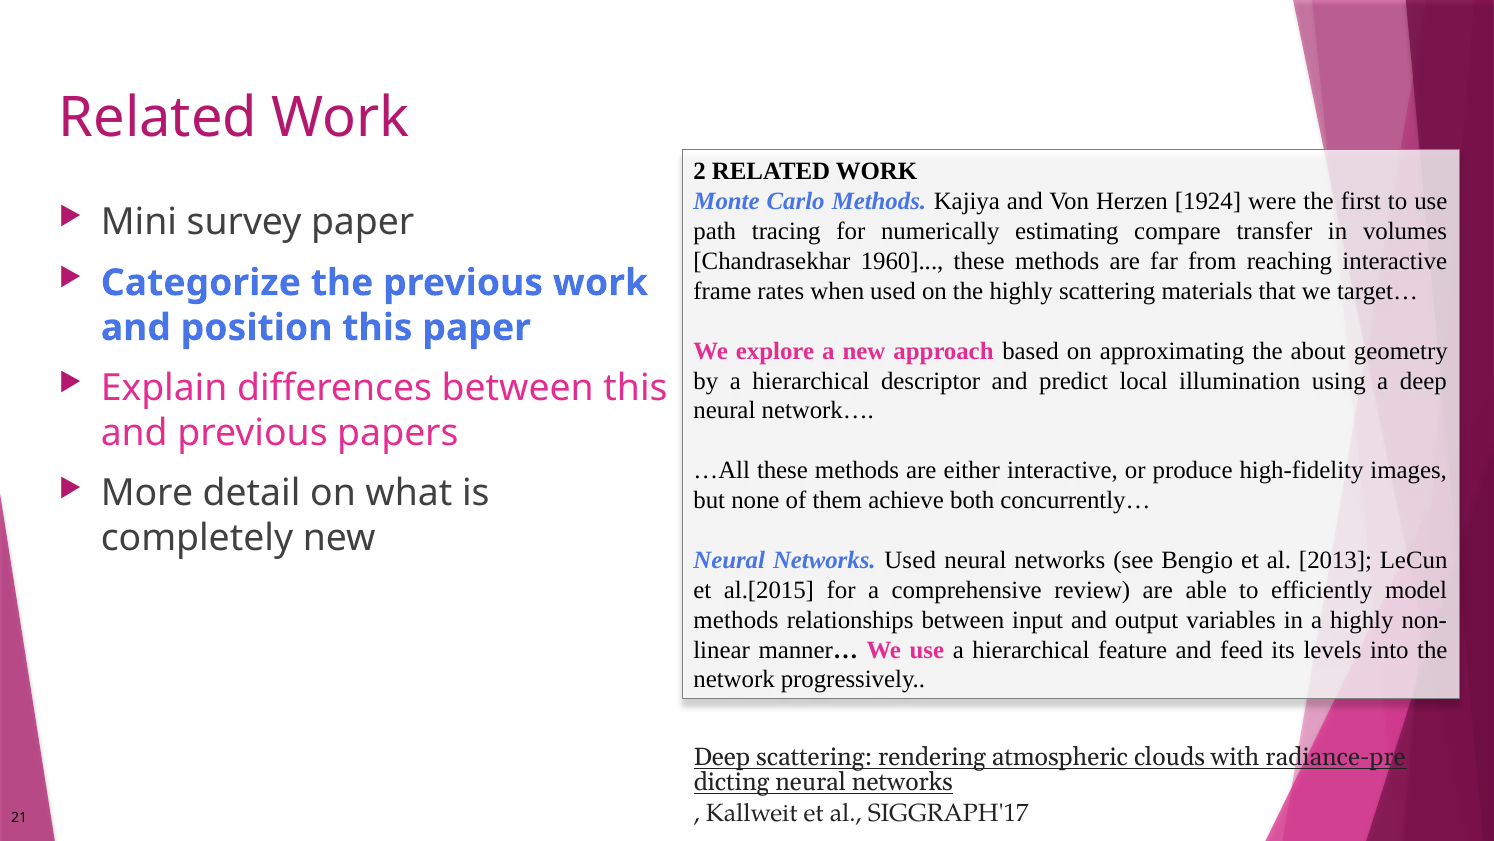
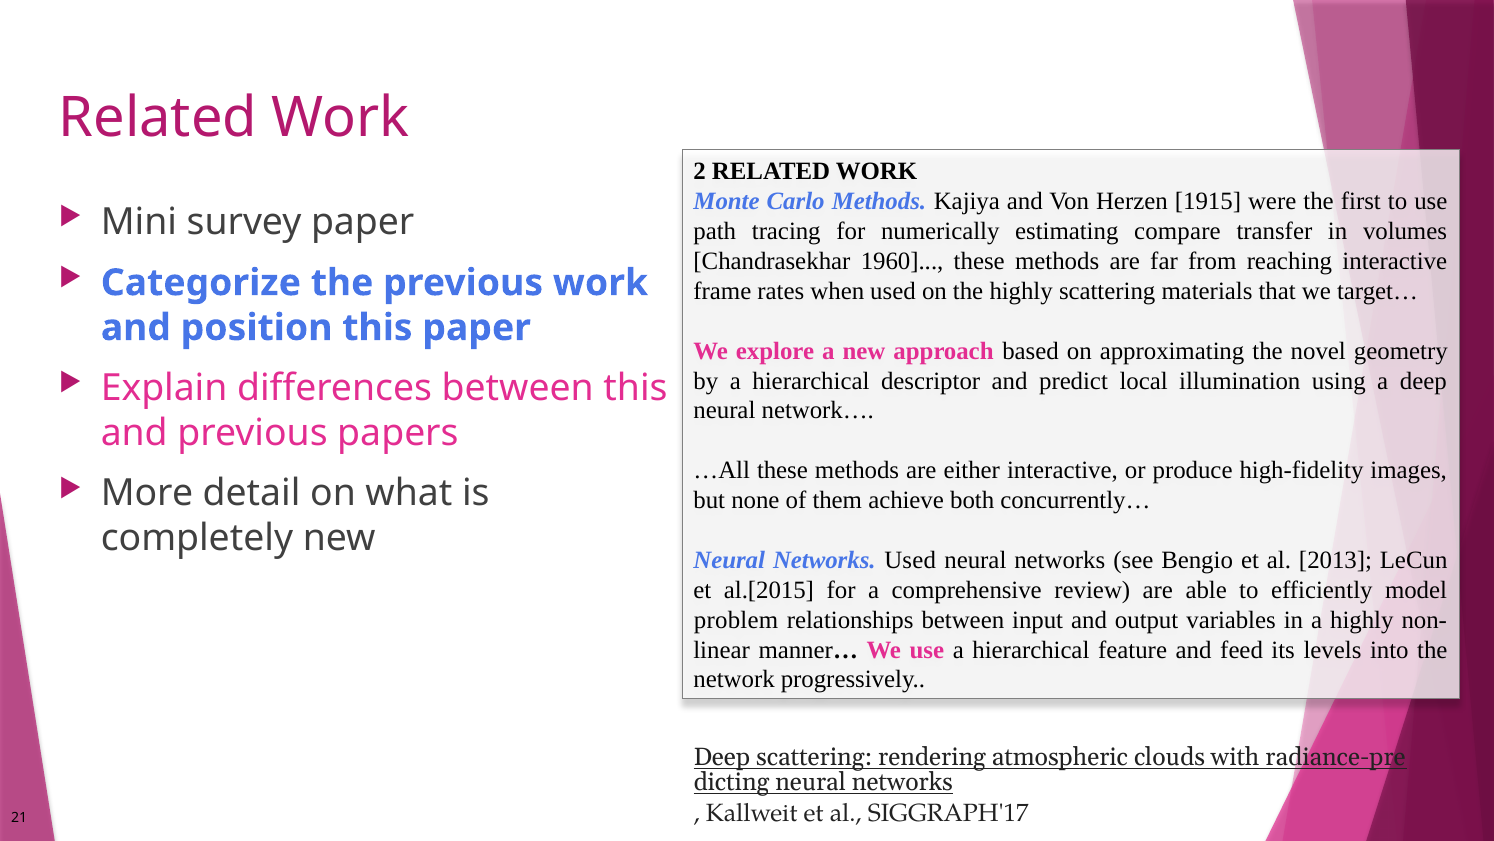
1924: 1924 -> 1915
about: about -> novel
methods at (736, 619): methods -> problem
